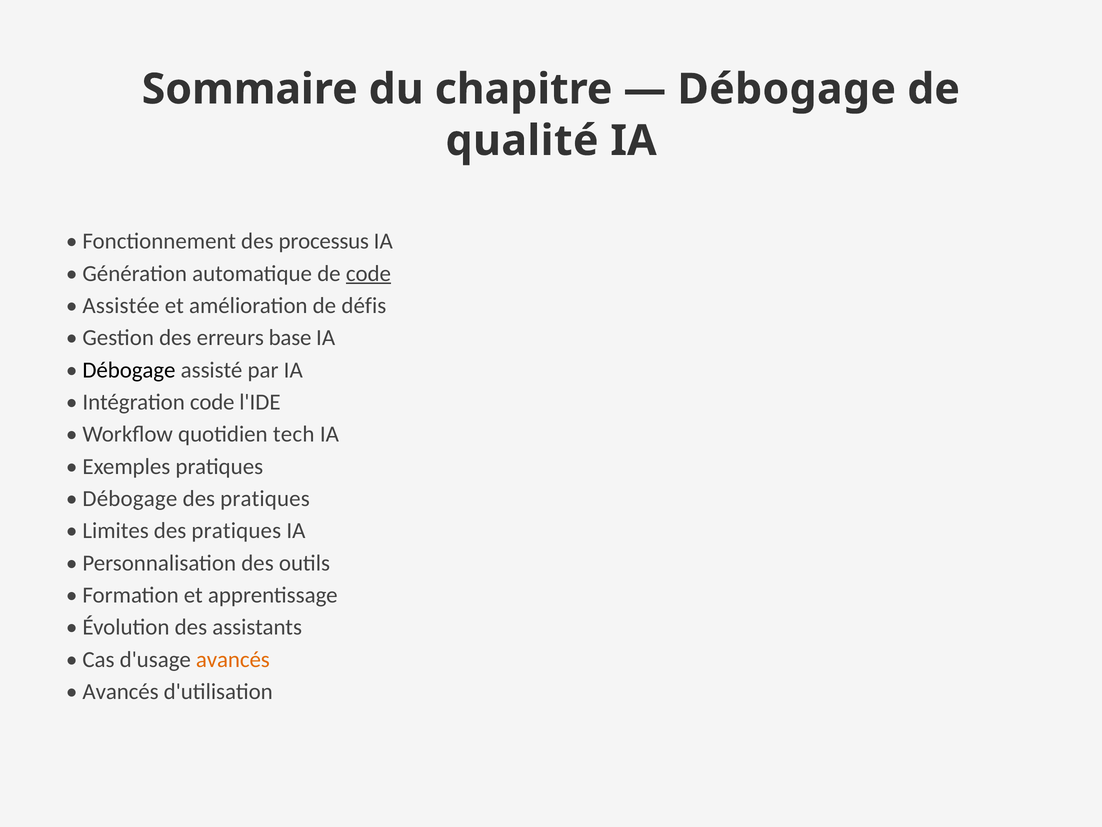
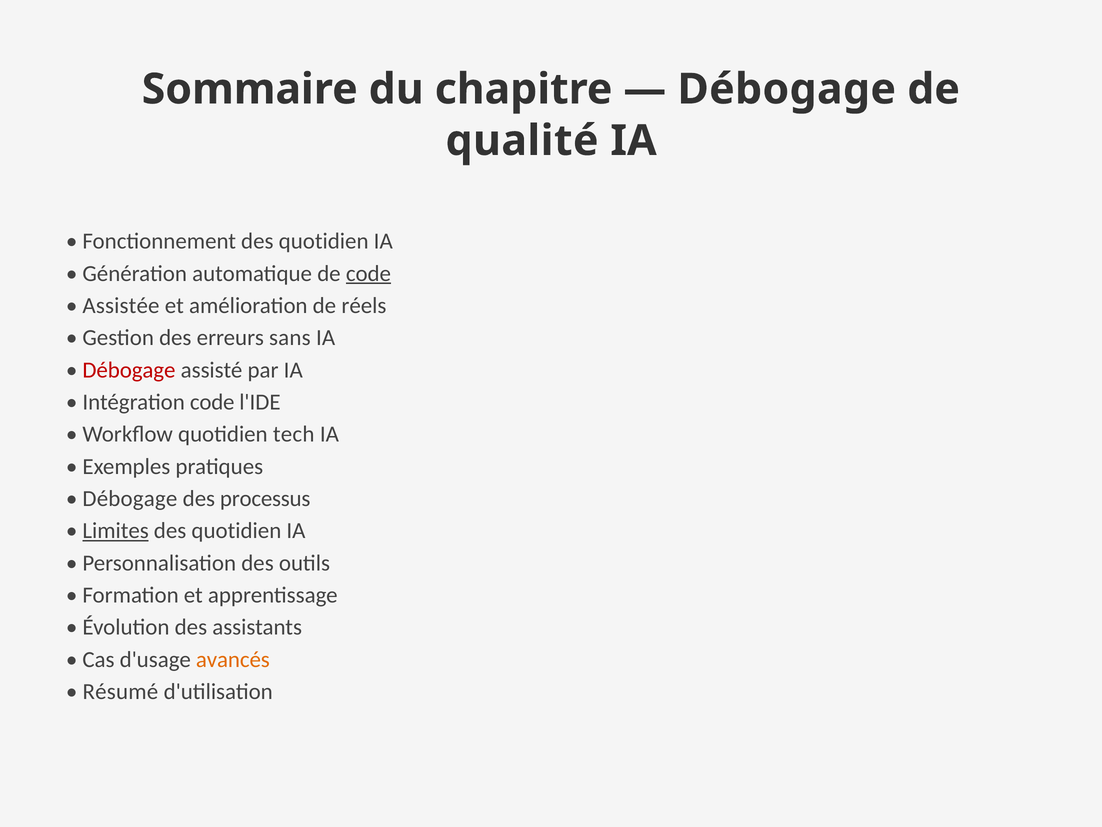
Fonctionnement des processus: processus -> quotidien
défis: défis -> réels
base: base -> sans
Débogage at (129, 370) colour: black -> red
pratiques at (265, 498): pratiques -> processus
Limites underline: none -> present
pratiques at (236, 531): pratiques -> quotidien
Avancés at (121, 691): Avancés -> Résumé
